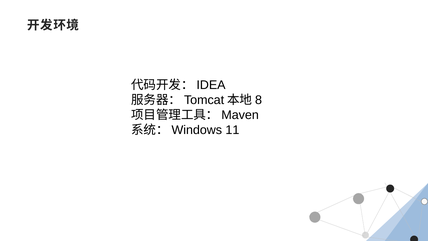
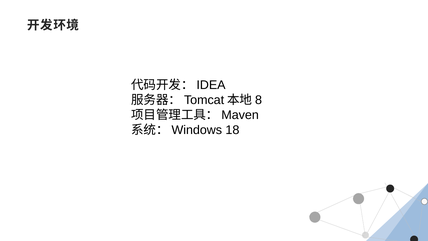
11: 11 -> 18
